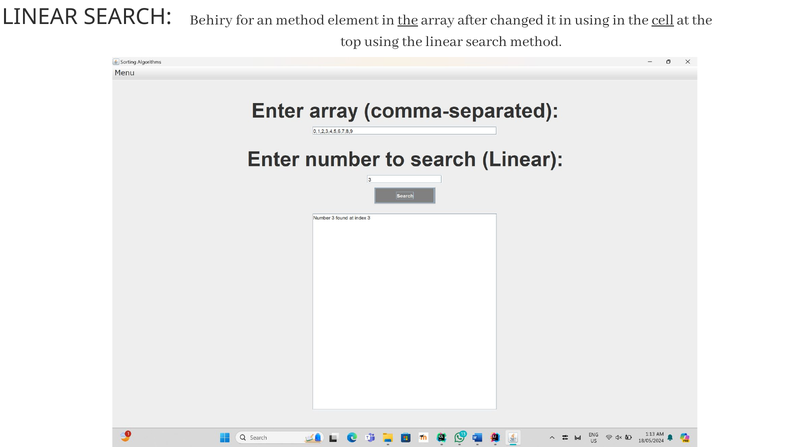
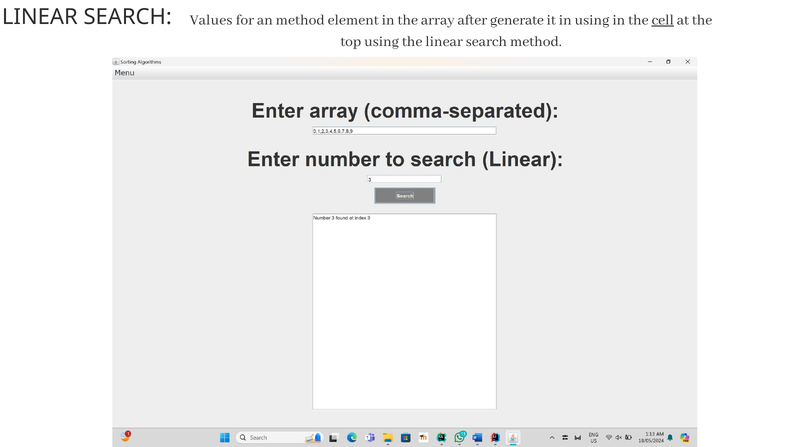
Behiry: Behiry -> Values
the at (408, 20) underline: present -> none
changed: changed -> generate
